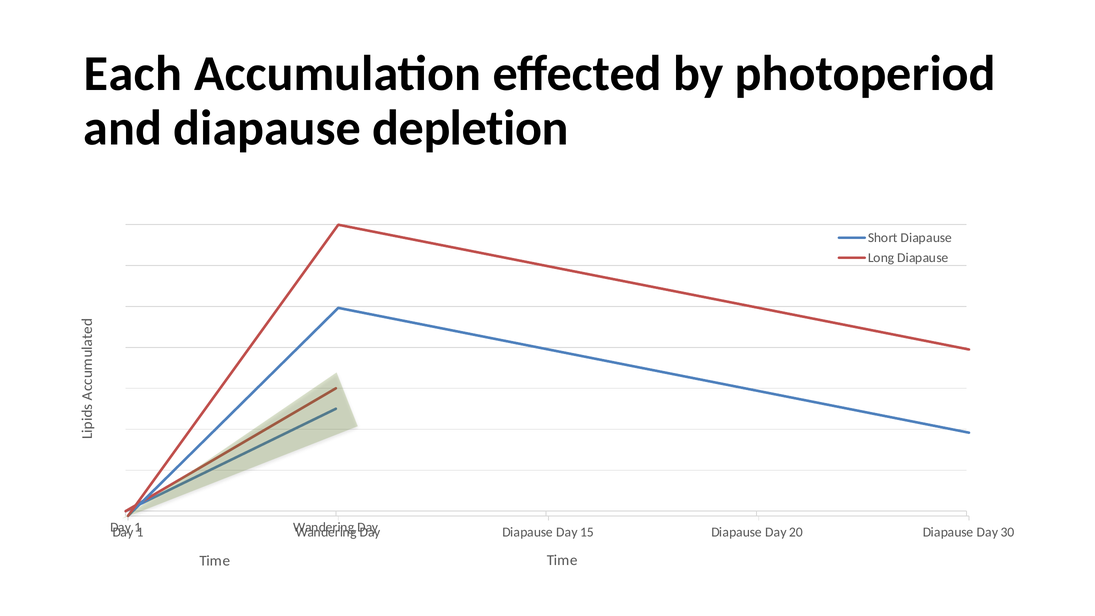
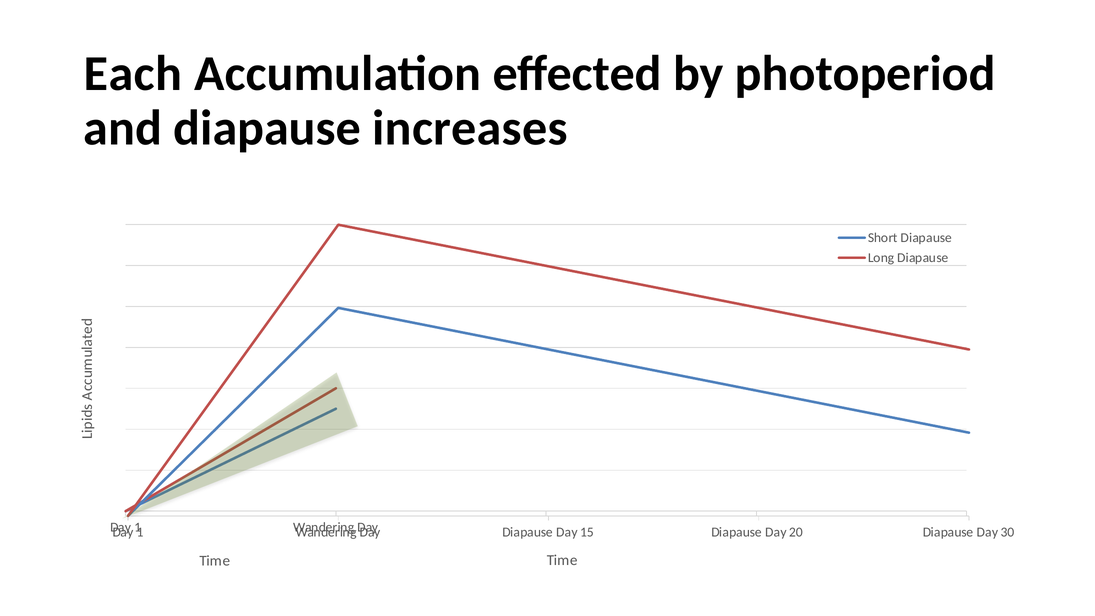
depletion: depletion -> increases
